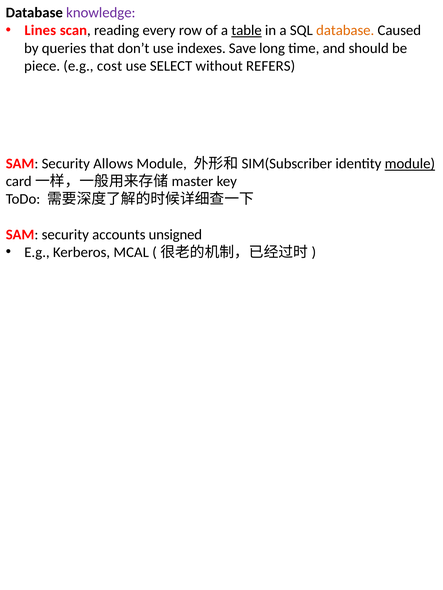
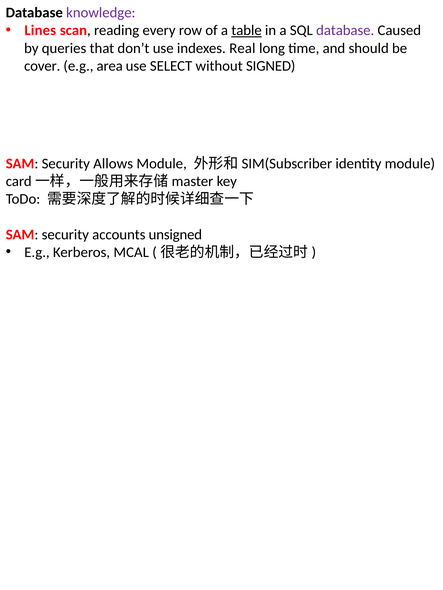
database at (345, 30) colour: orange -> purple
Save: Save -> Real
piece: piece -> cover
cost: cost -> area
REFERS: REFERS -> SIGNED
module at (410, 164) underline: present -> none
